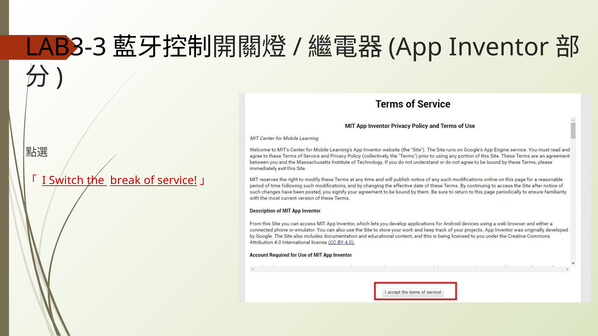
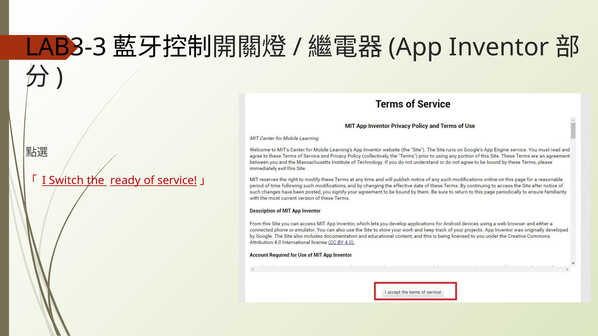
break: break -> ready
